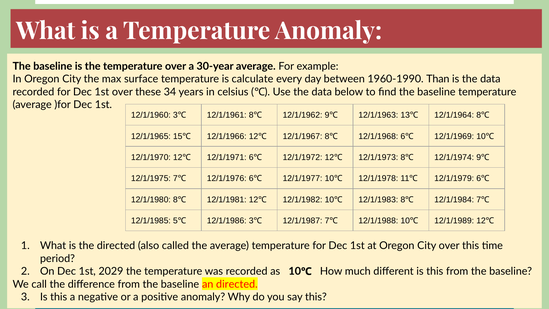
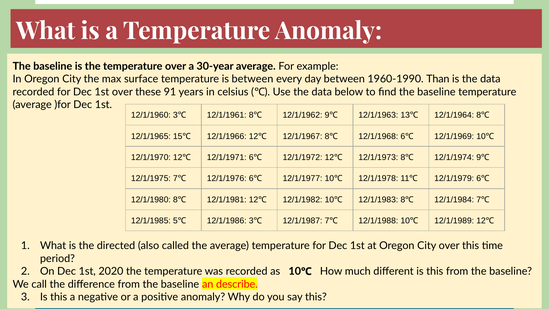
is calculate: calculate -> between
34: 34 -> 91
2029: 2029 -> 2020
an directed: directed -> describe
